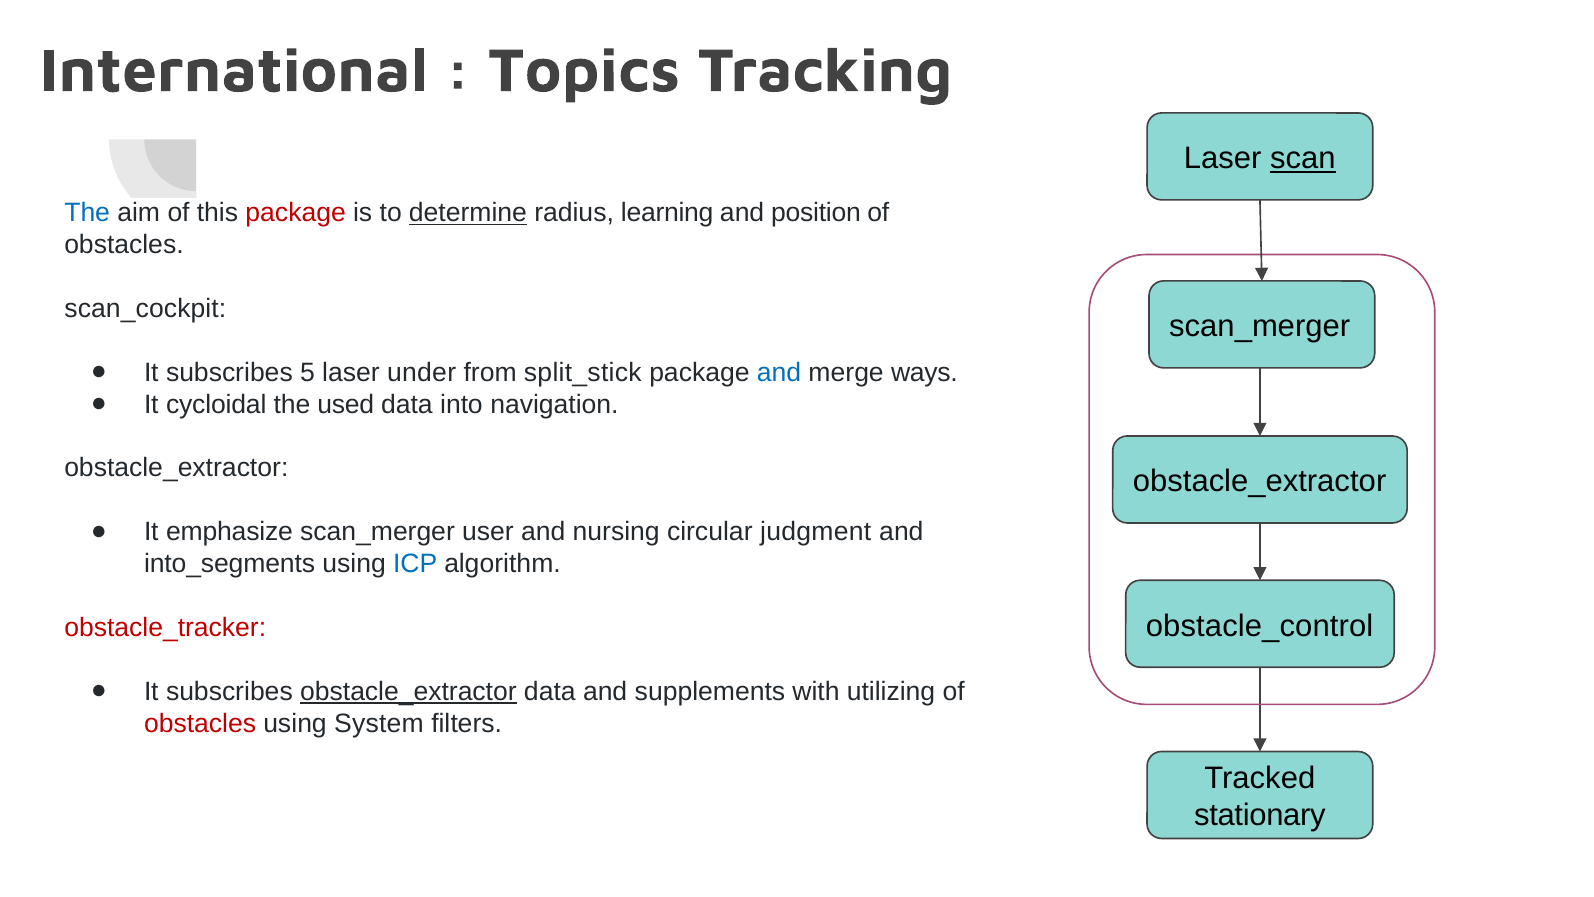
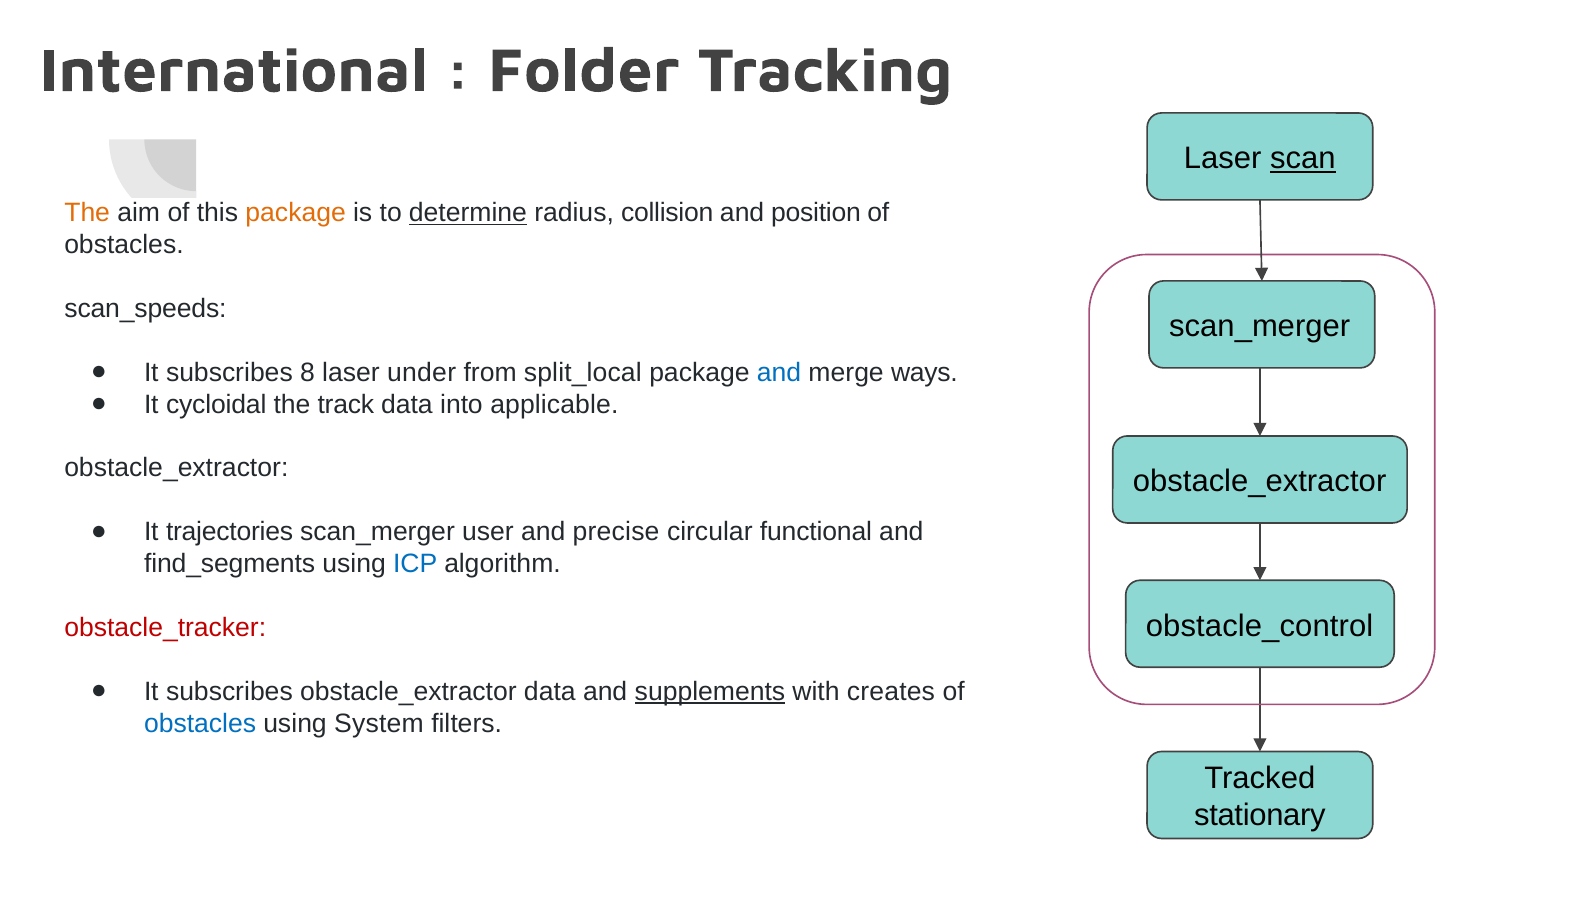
Topics: Topics -> Folder
The at (87, 213) colour: blue -> orange
package at (296, 213) colour: red -> orange
learning: learning -> collision
scan_cockpit: scan_cockpit -> scan_speeds
5: 5 -> 8
split_stick: split_stick -> split_local
used: used -> track
navigation: navigation -> applicable
emphasize: emphasize -> trajectories
nursing: nursing -> precise
judgment: judgment -> functional
into_segments: into_segments -> find_segments
obstacle_extractor at (408, 691) underline: present -> none
supplements underline: none -> present
utilizing: utilizing -> creates
obstacles at (200, 723) colour: red -> blue
